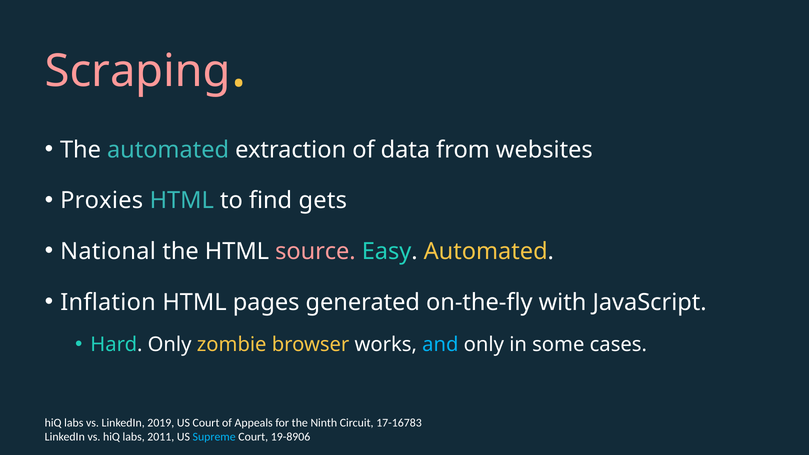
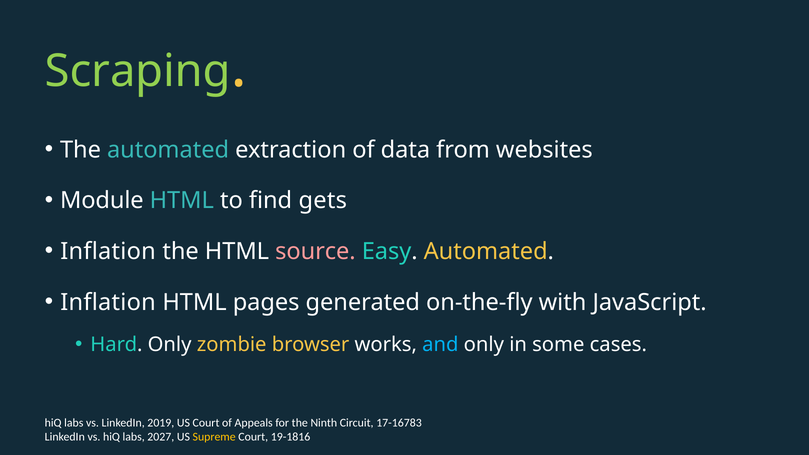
Scraping colour: pink -> light green
Proxies: Proxies -> Module
National at (108, 251): National -> Inflation
2011: 2011 -> 2027
Supreme colour: light blue -> yellow
19-8906: 19-8906 -> 19-1816
